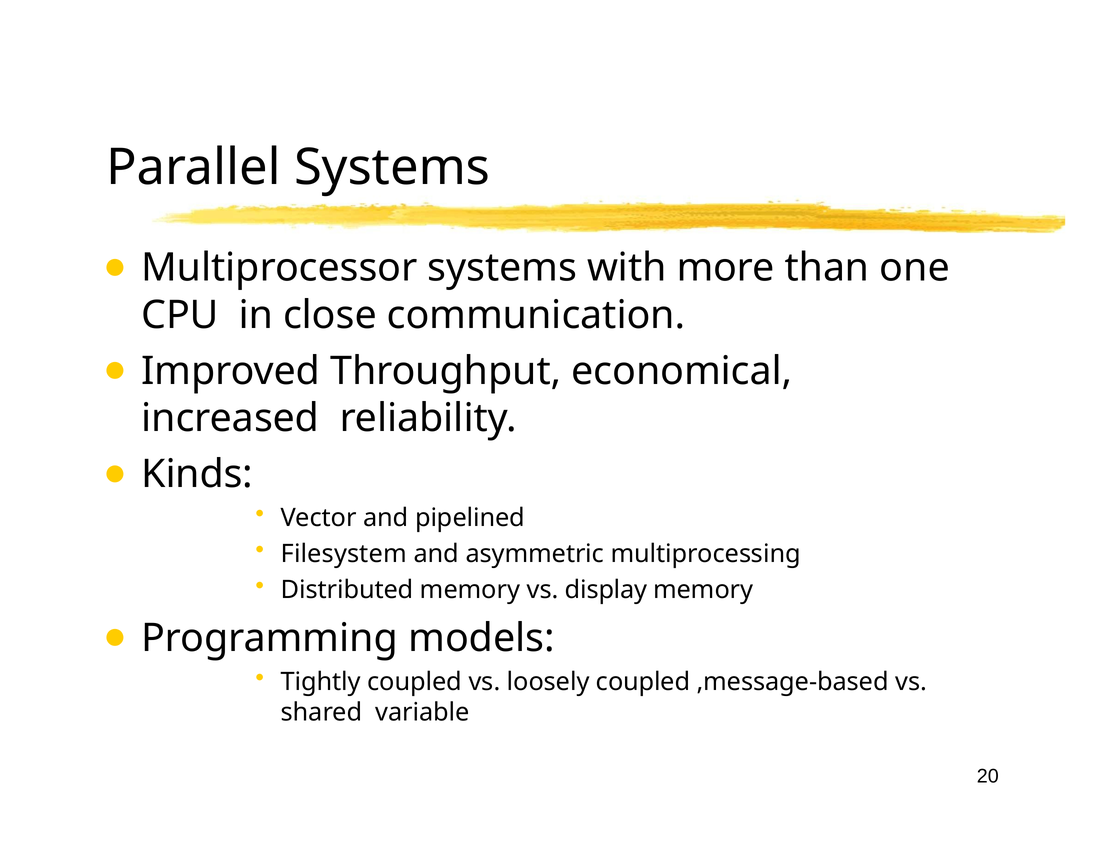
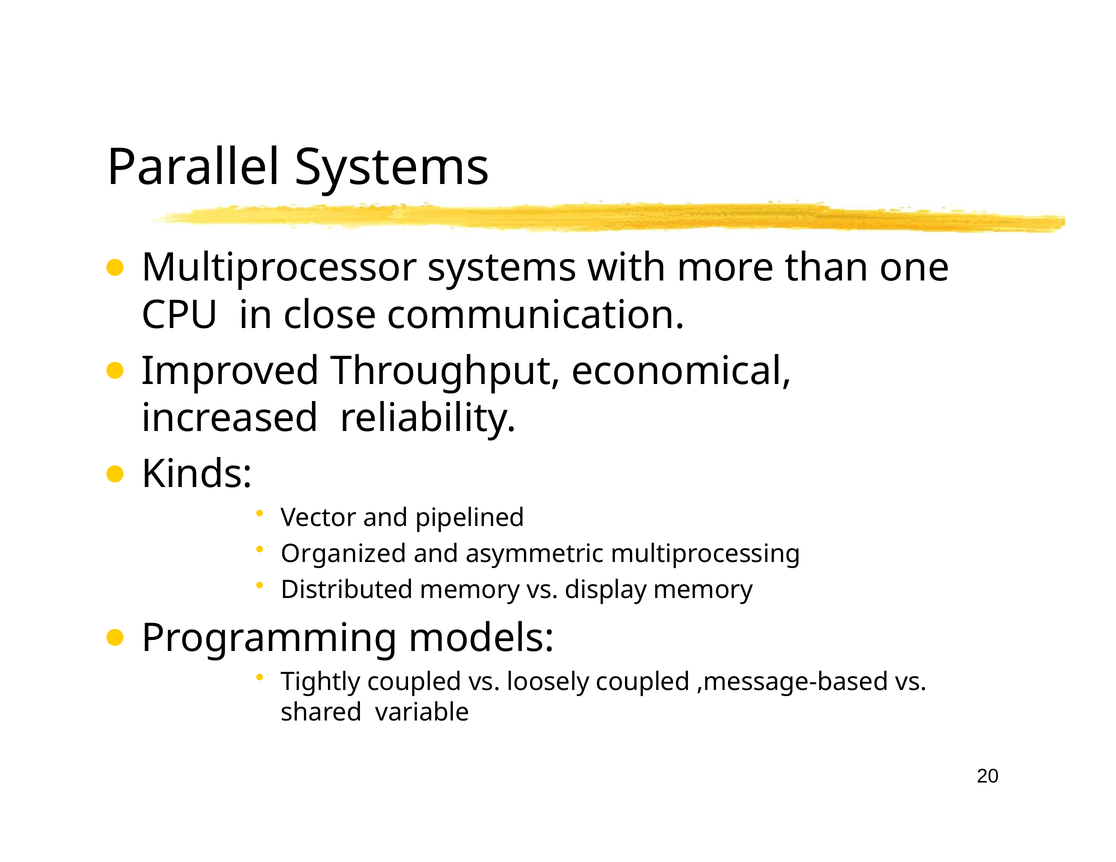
Filesystem: Filesystem -> Organized
